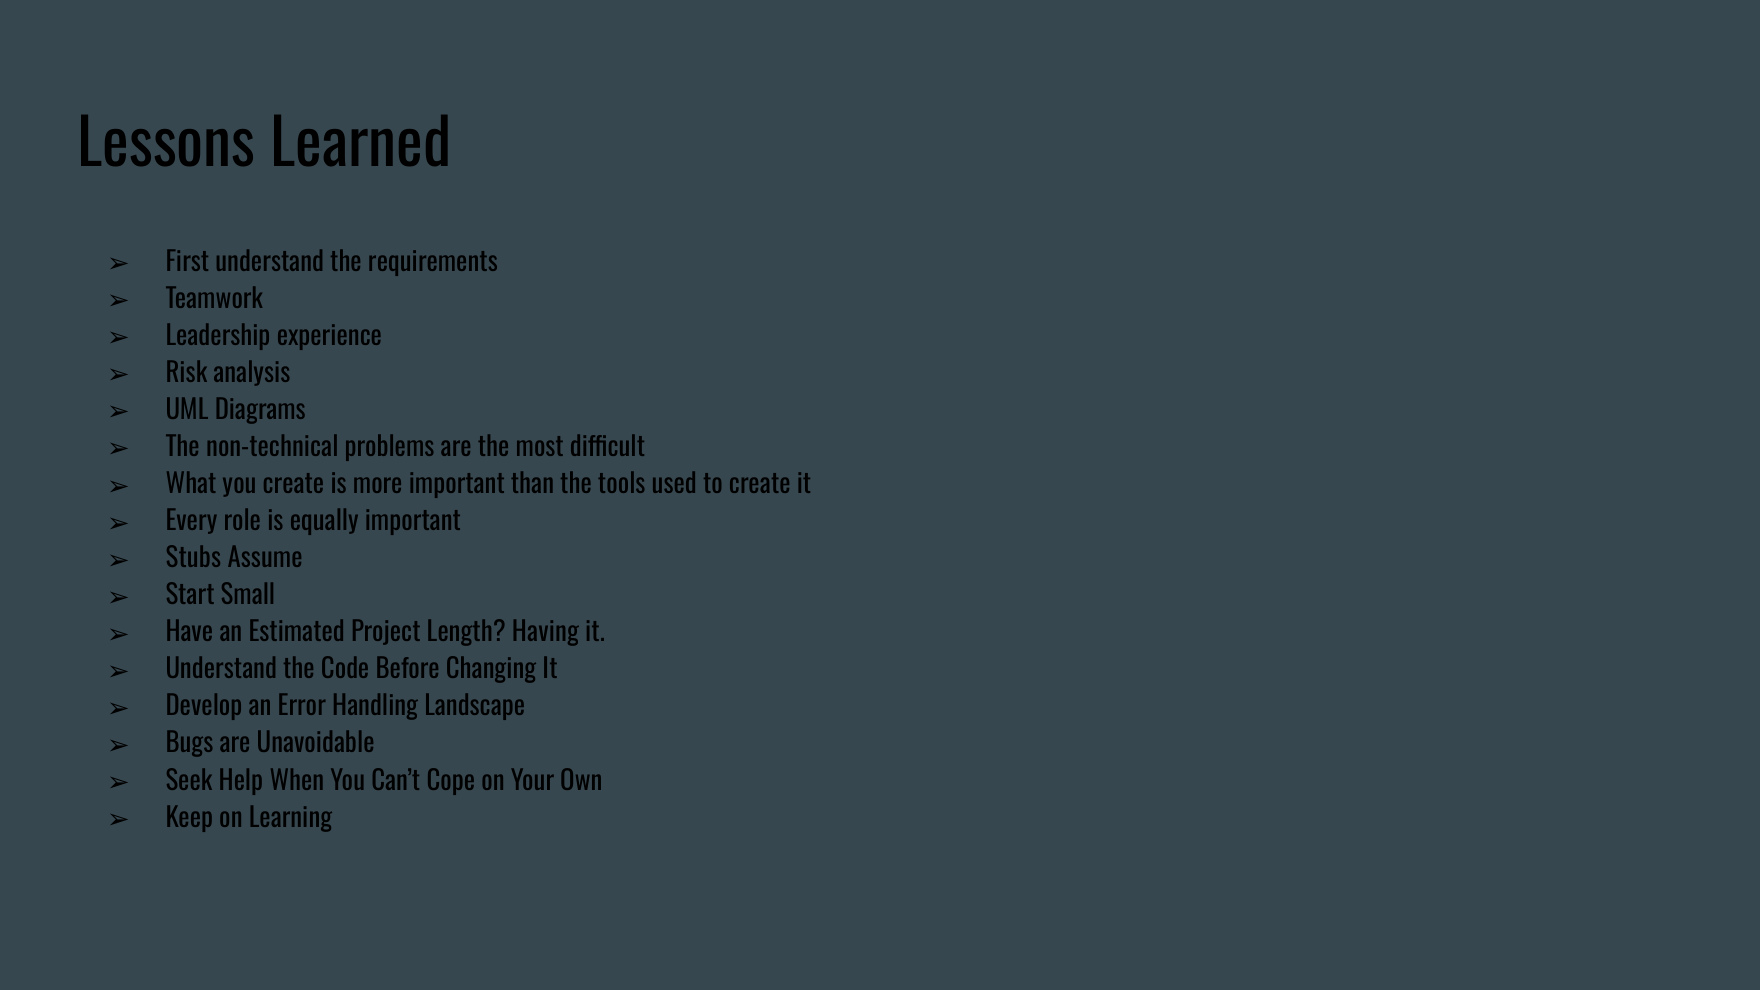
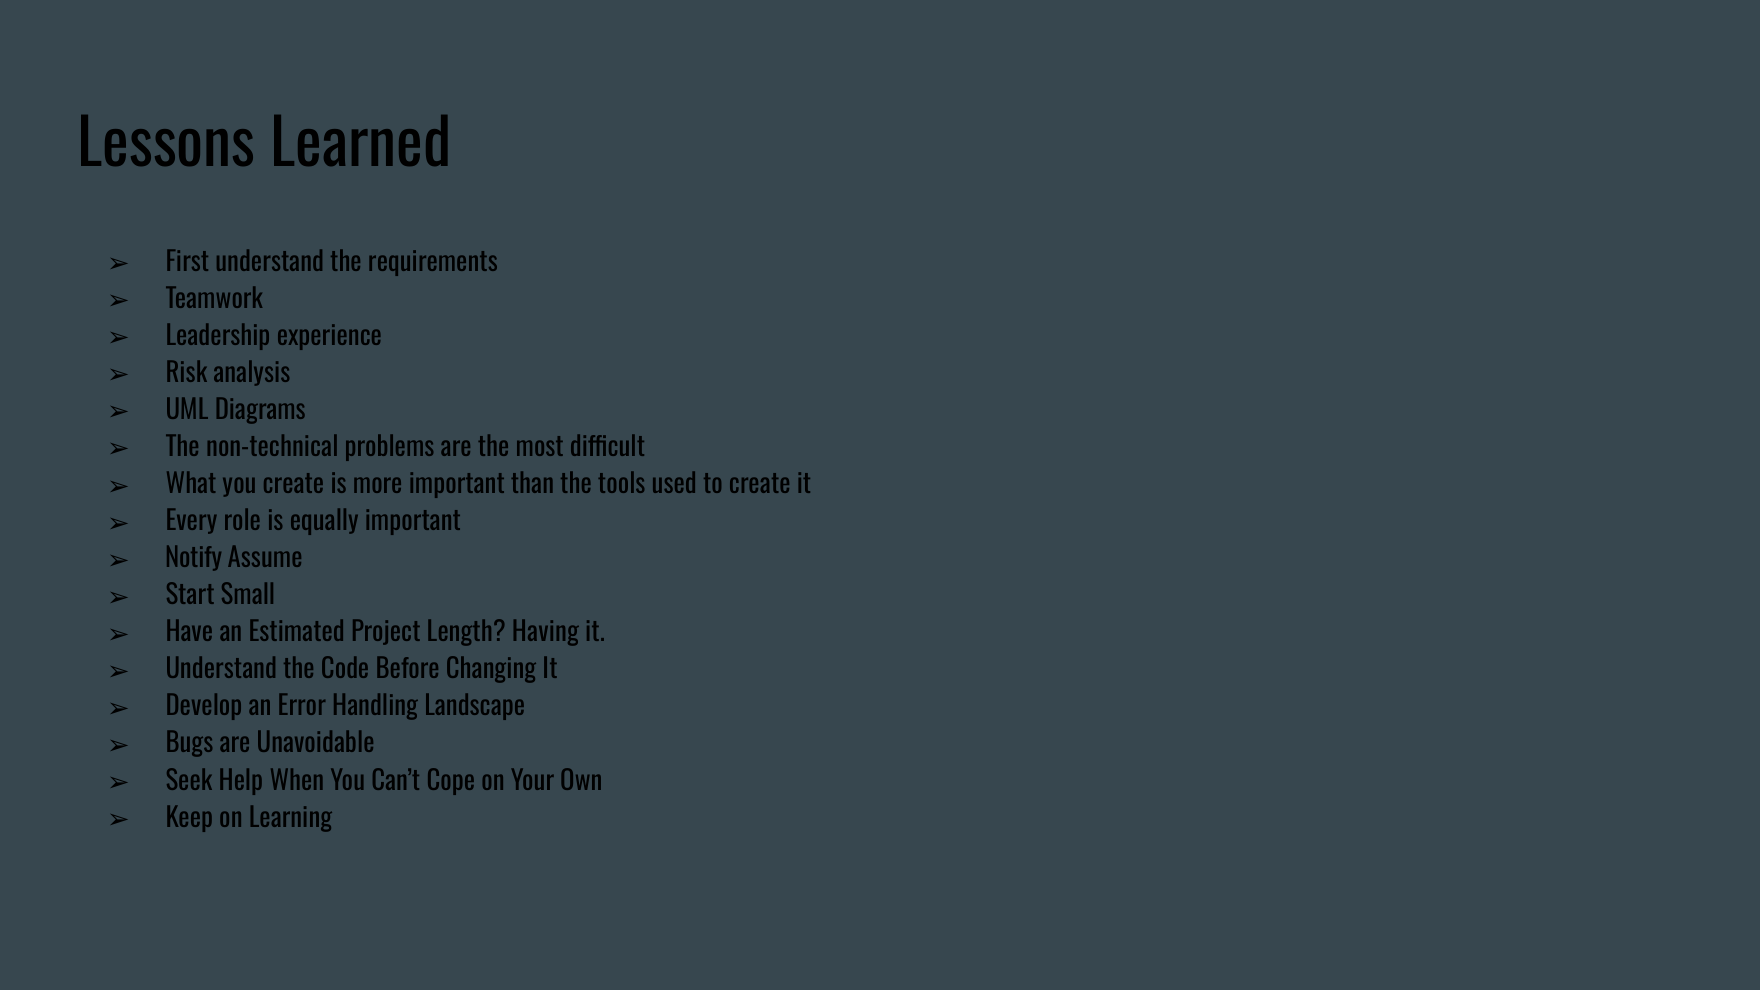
Stubs: Stubs -> Notify
